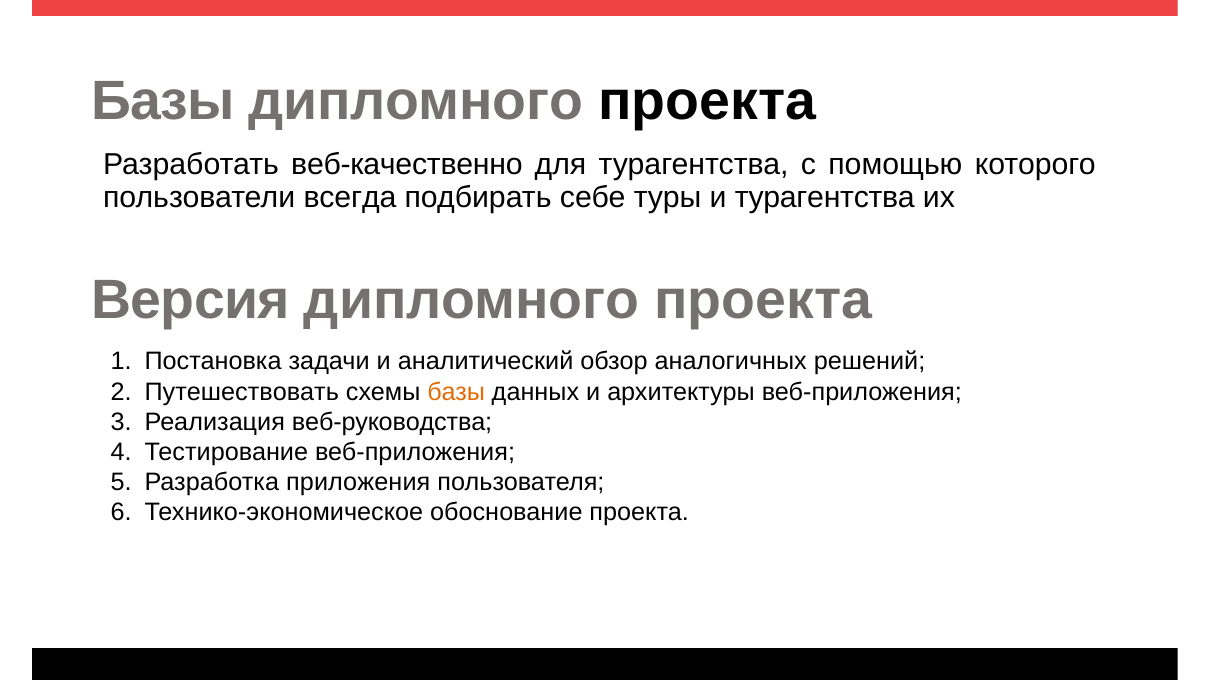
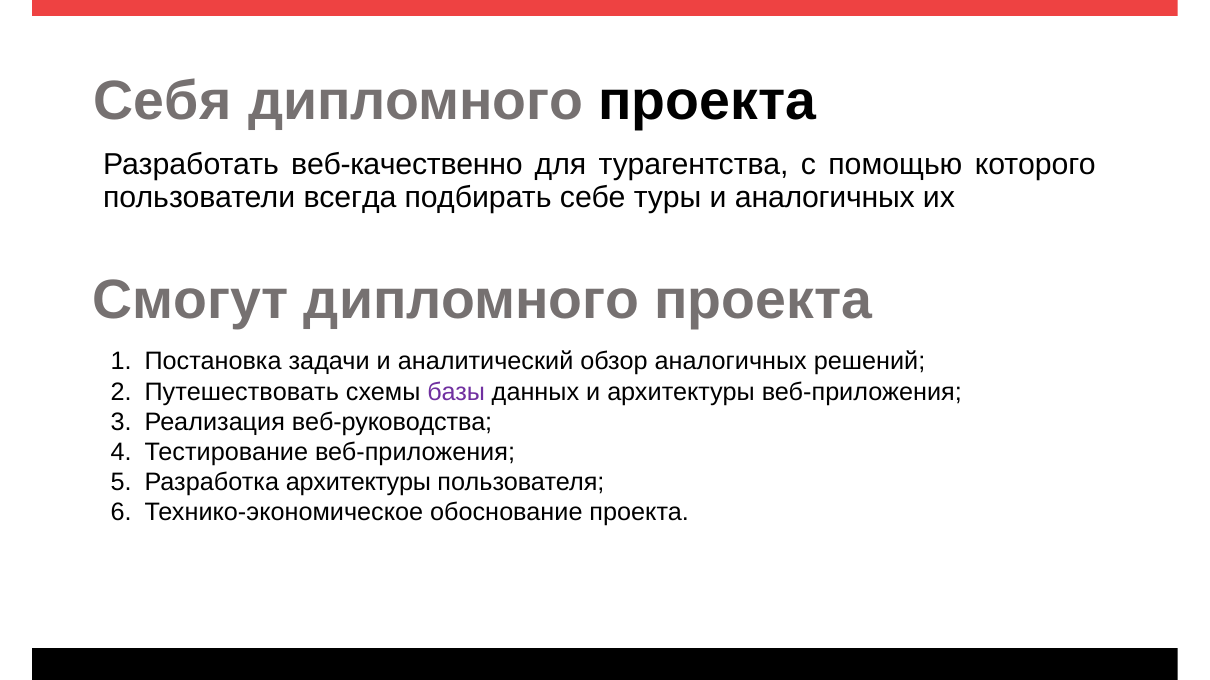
Базы at (163, 102): Базы -> Себя
и турагентства: турагентства -> аналогичных
Версия: Версия -> Смогут
базы at (456, 392) colour: orange -> purple
Разработка приложения: приложения -> архитектуры
